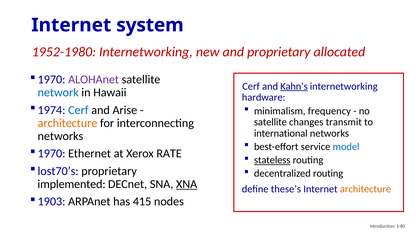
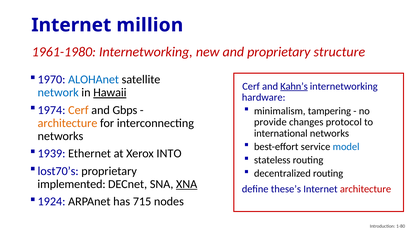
system: system -> million
1952-1980: 1952-1980 -> 1961-1980
allocated: allocated -> structure
ALOHAnet colour: purple -> blue
Hawaii underline: none -> present
Cerf at (78, 110) colour: blue -> orange
Arise: Arise -> Gbps
frequency: frequency -> tampering
satellite at (270, 122): satellite -> provide
transmit: transmit -> protocol
1970 at (52, 154): 1970 -> 1939
RATE: RATE -> INTO
stateless underline: present -> none
architecture at (366, 189) colour: orange -> red
1903: 1903 -> 1924
415: 415 -> 715
